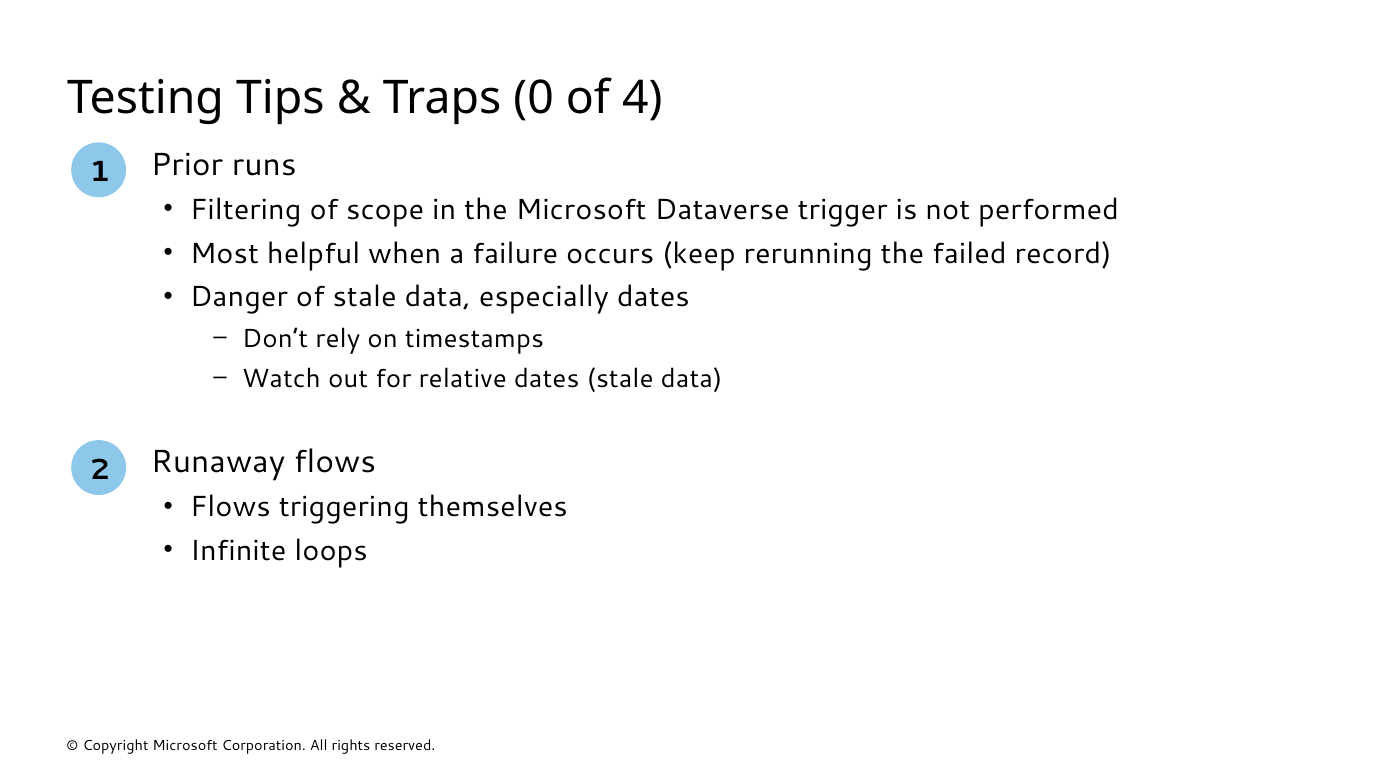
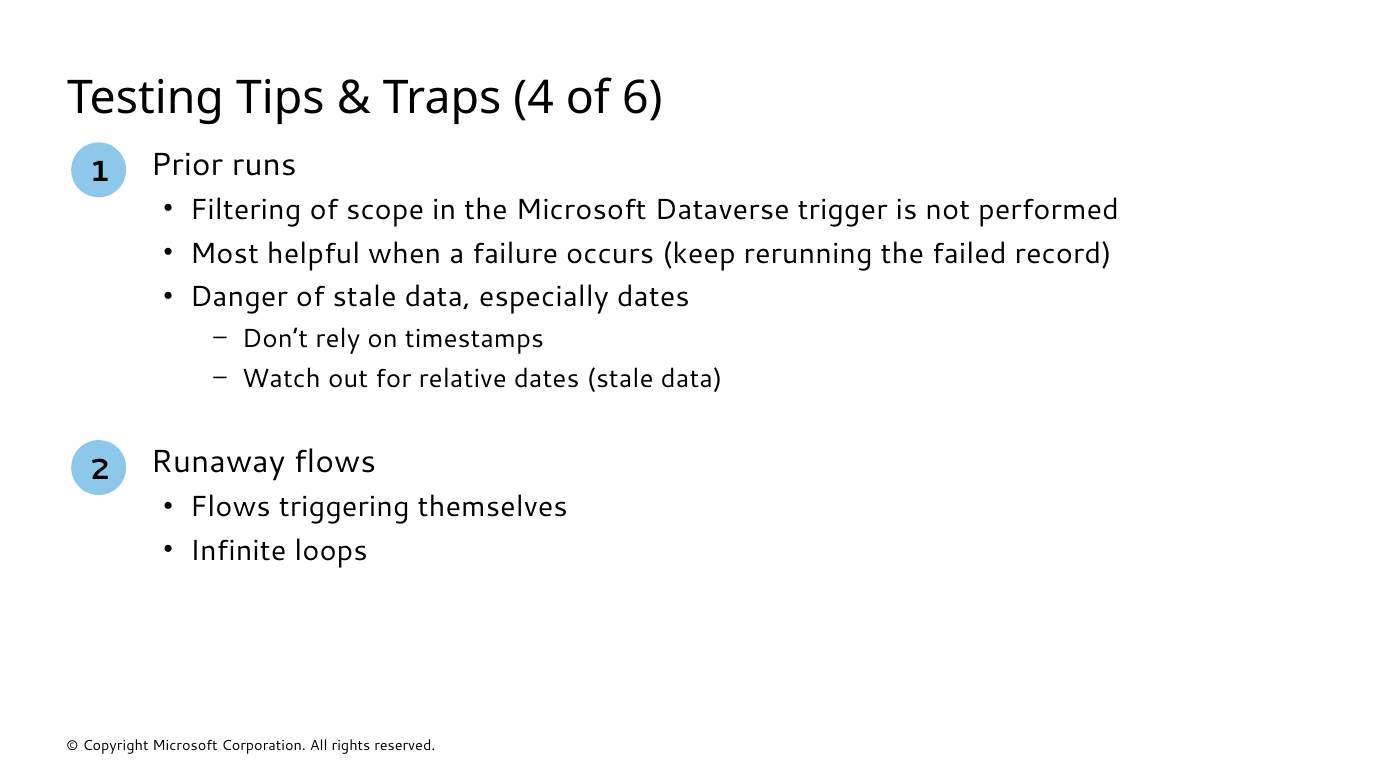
0: 0 -> 4
4: 4 -> 6
